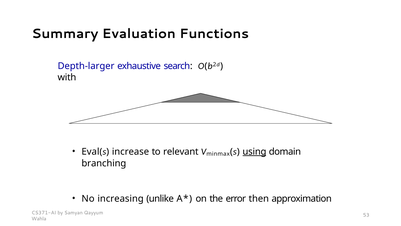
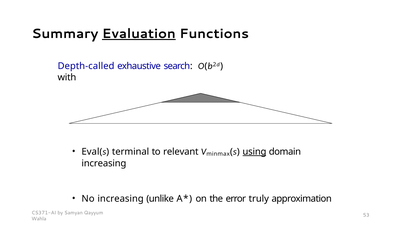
Evaluation underline: none -> present
Depth-larger: Depth-larger -> Depth-called
increase: increase -> terminal
branching at (104, 163): branching -> increasing
then: then -> truly
